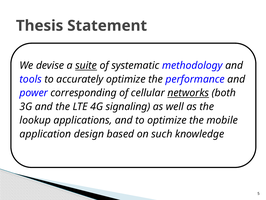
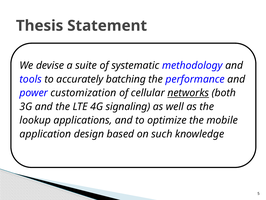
suite underline: present -> none
accurately optimize: optimize -> batching
corresponding: corresponding -> customization
